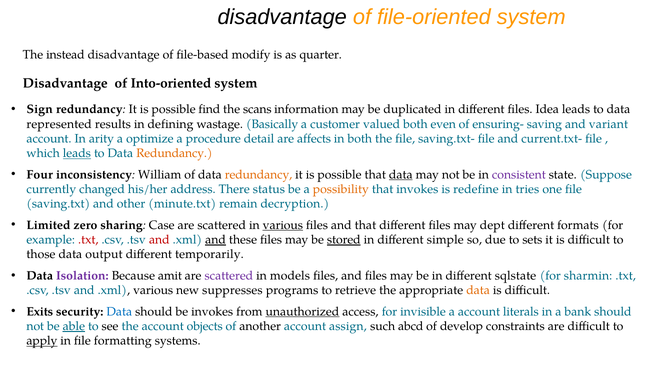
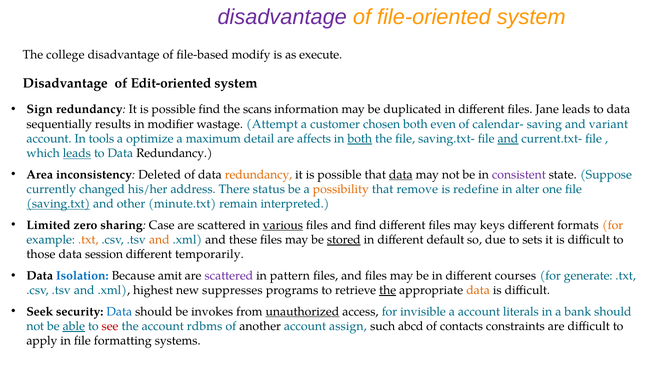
disadvantage at (282, 17) colour: black -> purple
instead: instead -> college
quarter: quarter -> execute
Into-oriented: Into-oriented -> Edit-oriented
Idea: Idea -> Jane
represented: represented -> sequentially
defining: defining -> modifier
Basically: Basically -> Attempt
valued: valued -> chosen
ensuring-: ensuring- -> calendar-
arity: arity -> tools
procedure: procedure -> maximum
both at (360, 139) underline: none -> present
and at (508, 139) underline: none -> present
Redundancy at (174, 153) colour: orange -> black
Four: Four -> Area
William: William -> Deleted
that invokes: invokes -> remove
tries: tries -> alter
saving.txt underline: none -> present
decryption: decryption -> interpreted
and that: that -> find
dept: dept -> keys
for at (613, 225) colour: black -> orange
.txt at (88, 240) colour: red -> orange
and at (159, 240) colour: red -> orange
and at (216, 240) underline: present -> none
simple: simple -> default
output: output -> session
Isolation colour: purple -> blue
models: models -> pattern
sqlstate: sqlstate -> courses
sharmin: sharmin -> generate
.xml various: various -> highest
the at (388, 290) underline: none -> present
Exits: Exits -> Seek
see colour: black -> red
objects: objects -> rdbms
develop: develop -> contacts
apply underline: present -> none
